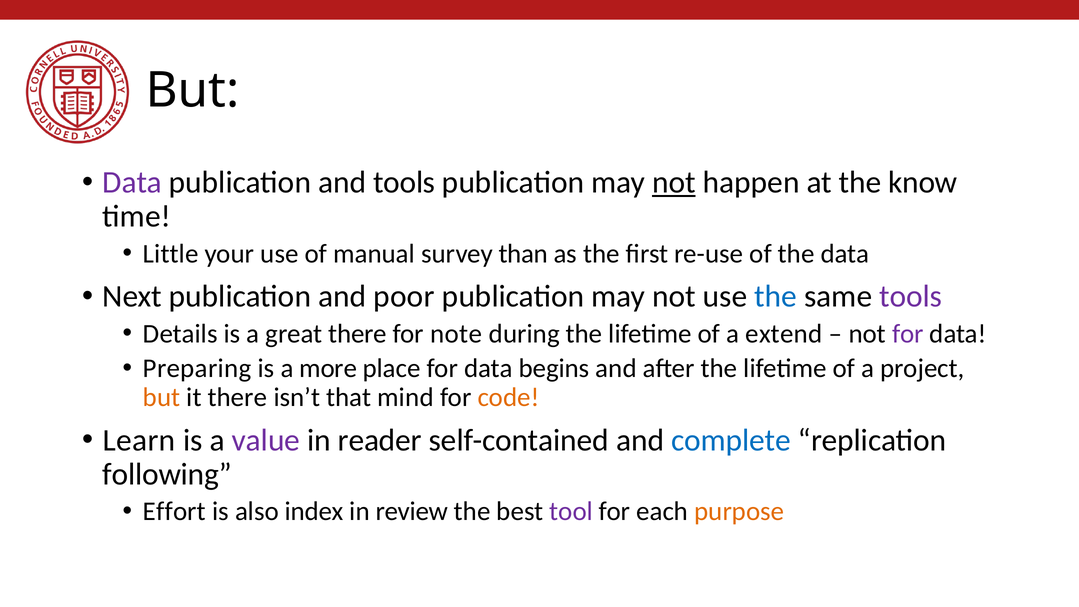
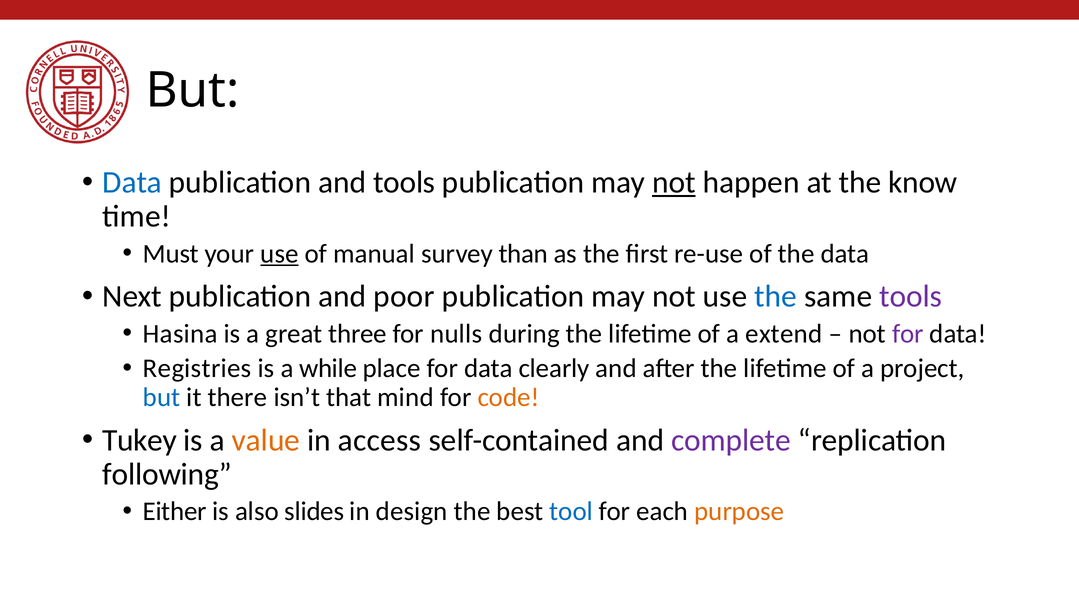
Data at (132, 182) colour: purple -> blue
Little: Little -> Must
use at (279, 254) underline: none -> present
Details: Details -> Hasina
great there: there -> three
note: note -> nulls
Preparing: Preparing -> Registries
more: more -> while
begins: begins -> clearly
but at (162, 397) colour: orange -> blue
Learn: Learn -> Tukey
value colour: purple -> orange
reader: reader -> access
complete colour: blue -> purple
Effort: Effort -> Either
index: index -> slides
review: review -> design
tool colour: purple -> blue
